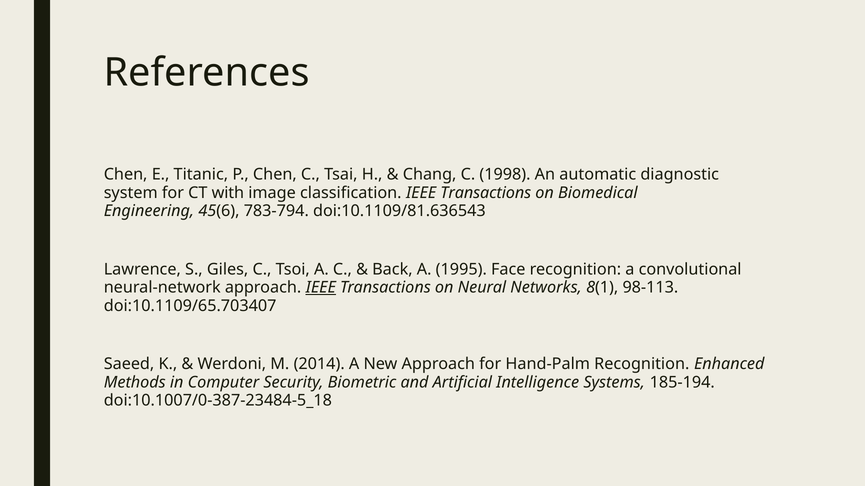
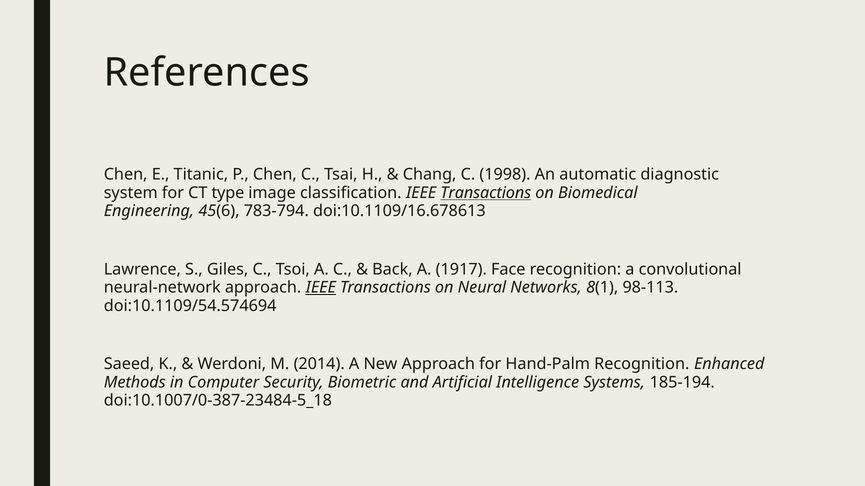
with: with -> type
Transactions at (486, 193) underline: none -> present
doi:10.1109/81.636543: doi:10.1109/81.636543 -> doi:10.1109/16.678613
1995: 1995 -> 1917
doi:10.1109/65.703407: doi:10.1109/65.703407 -> doi:10.1109/54.574694
